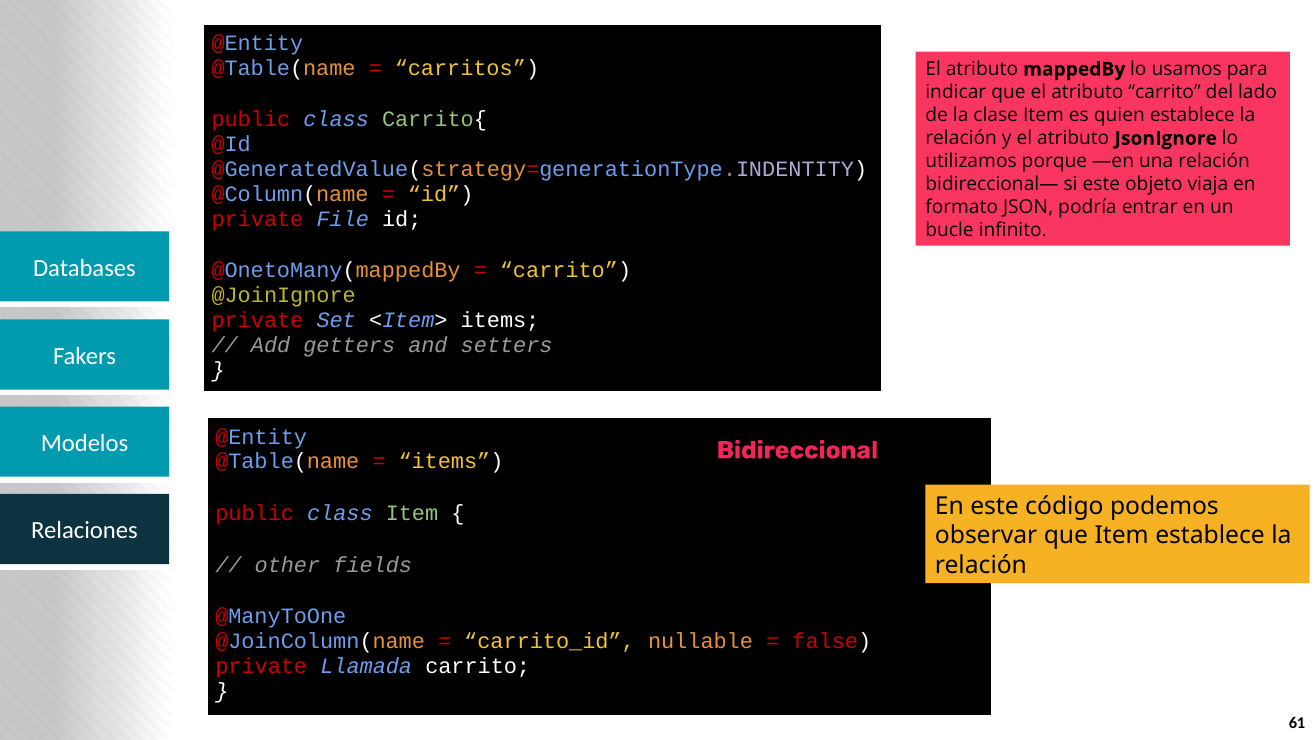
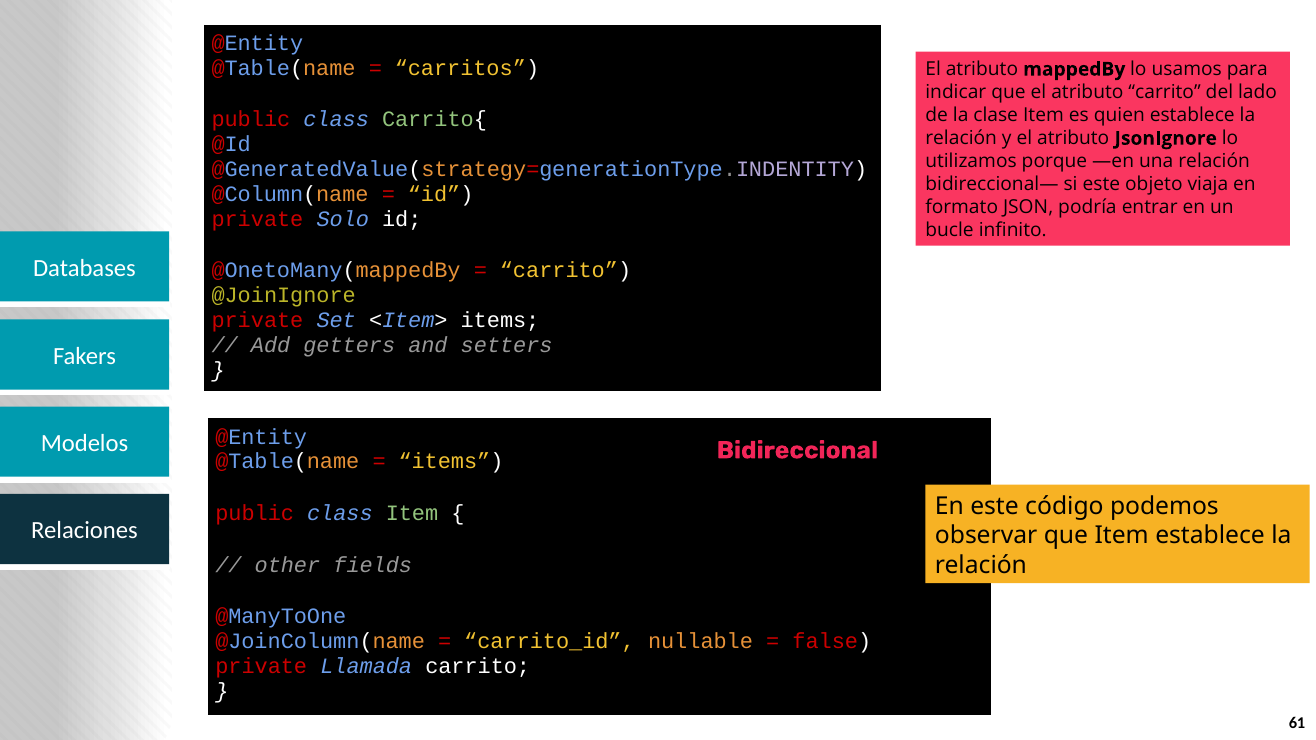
File: File -> Solo
